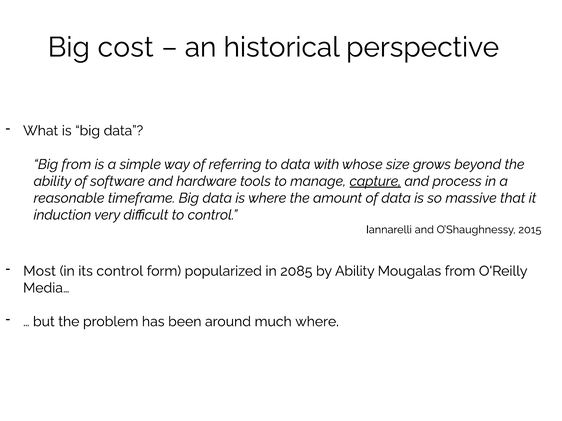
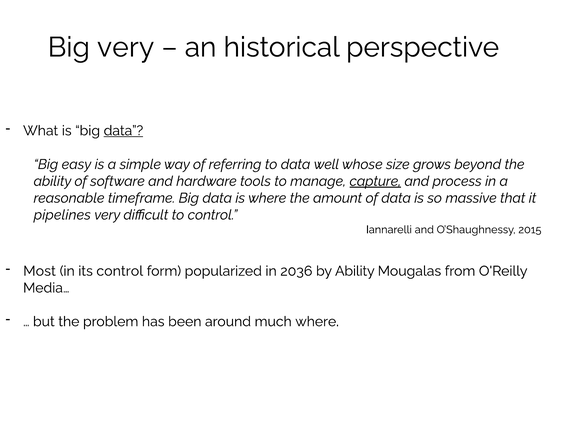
Big cost: cost -> very
data at (123, 131) underline: none -> present
Big from: from -> easy
with: with -> well
induction: induction -> pipelines
2085: 2085 -> 2036
